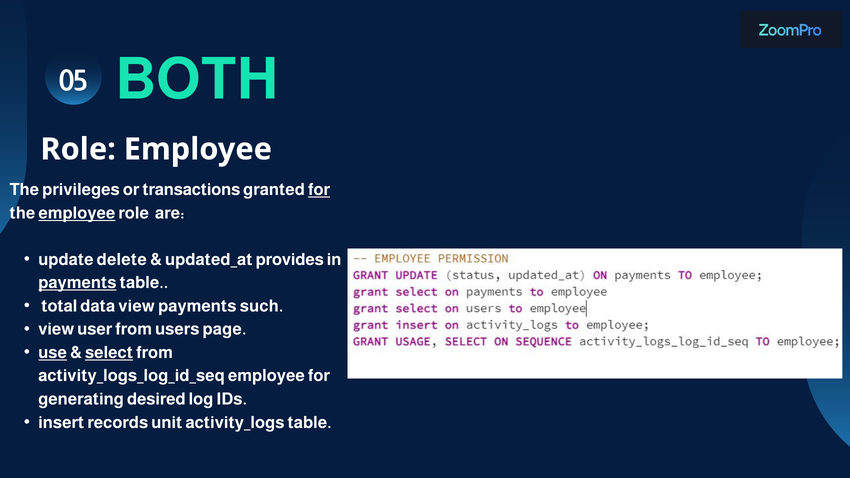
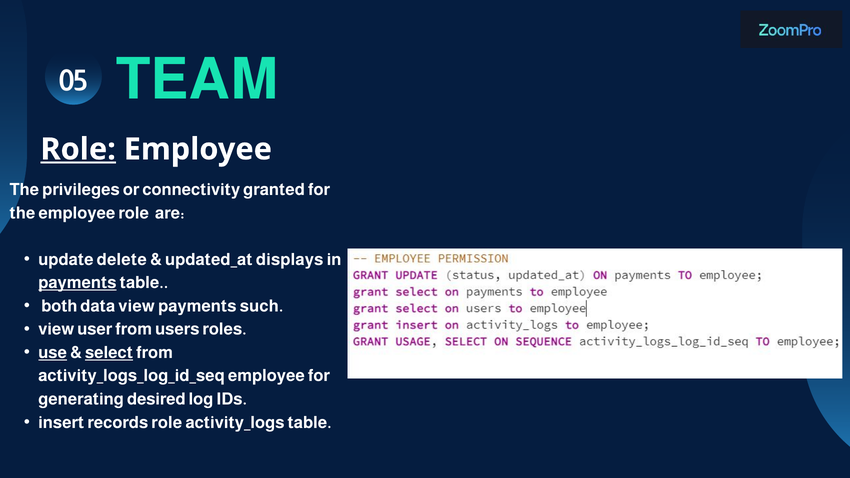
BOTH: BOTH -> TEAM
Role at (78, 149) underline: none -> present
transactions: transactions -> connectivity
for at (319, 190) underline: present -> none
employee at (77, 213) underline: present -> none
provides: provides -> displays
total: total -> both
page: page -> roles
records unit: unit -> role
